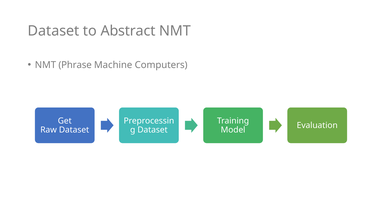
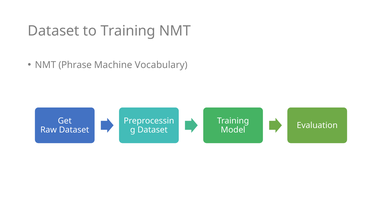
to Abstract: Abstract -> Training
Computers: Computers -> Vocabulary
